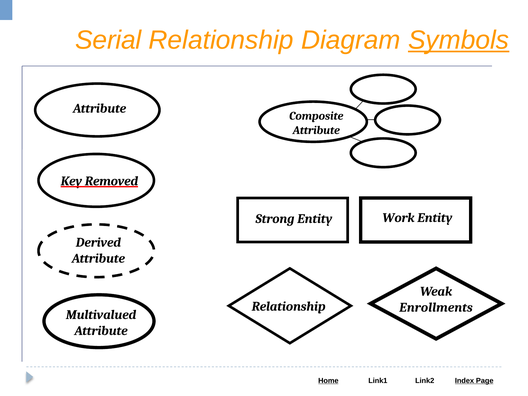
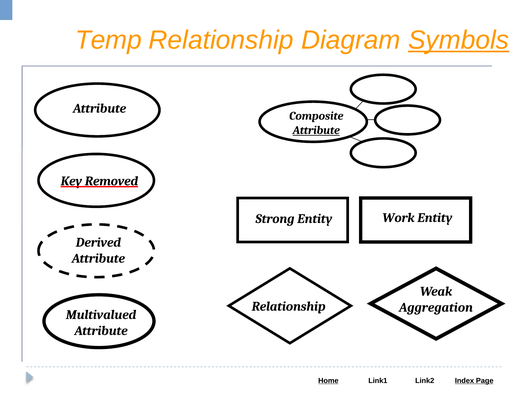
Serial: Serial -> Temp
Attribute at (316, 130) underline: none -> present
Enrollments: Enrollments -> Aggregation
